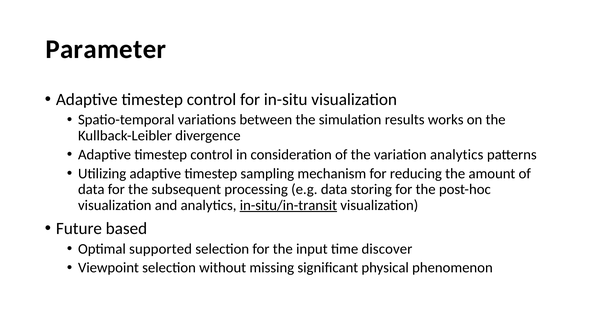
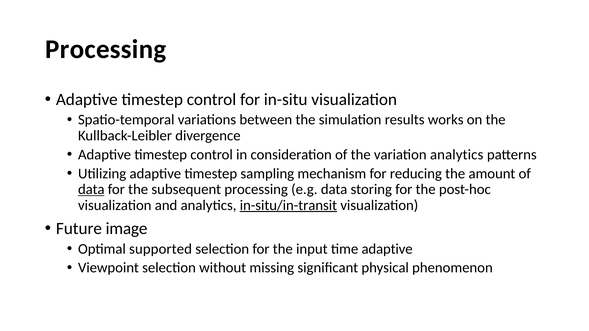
Parameter at (106, 49): Parameter -> Processing
data at (91, 190) underline: none -> present
based: based -> image
time discover: discover -> adaptive
